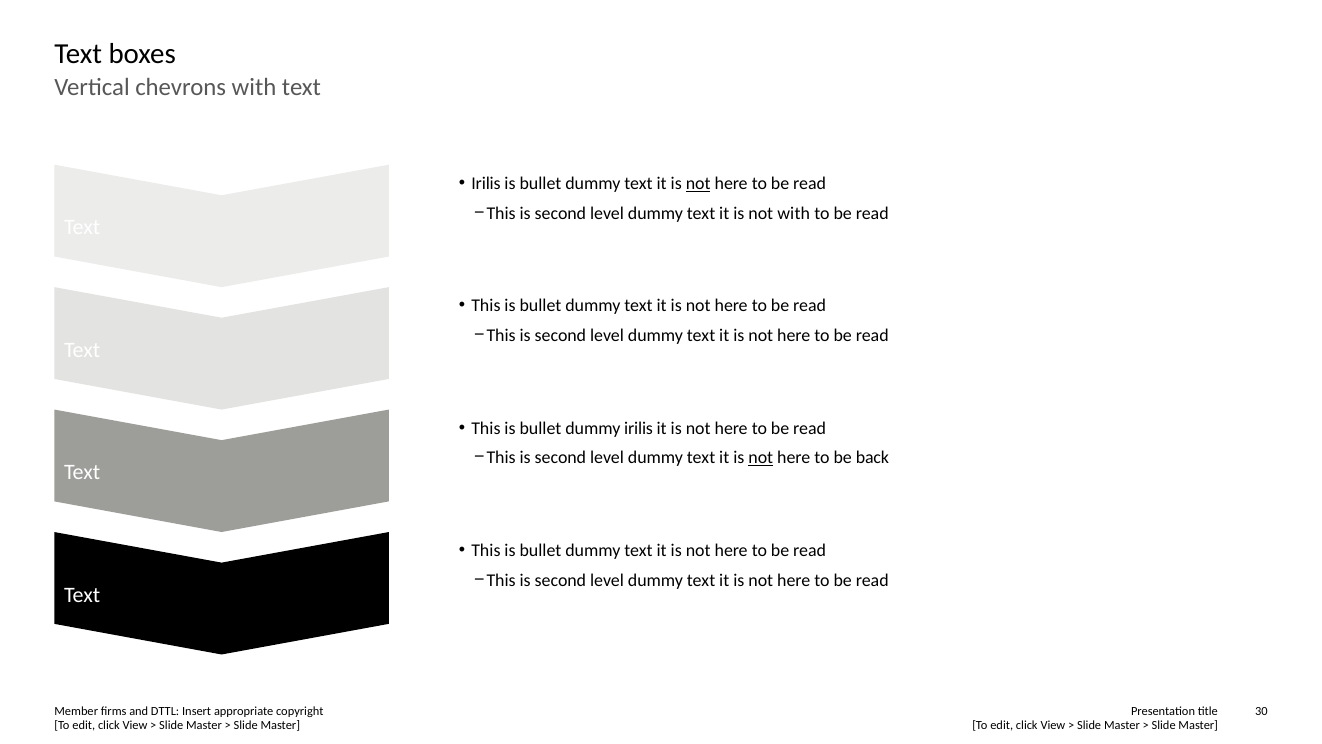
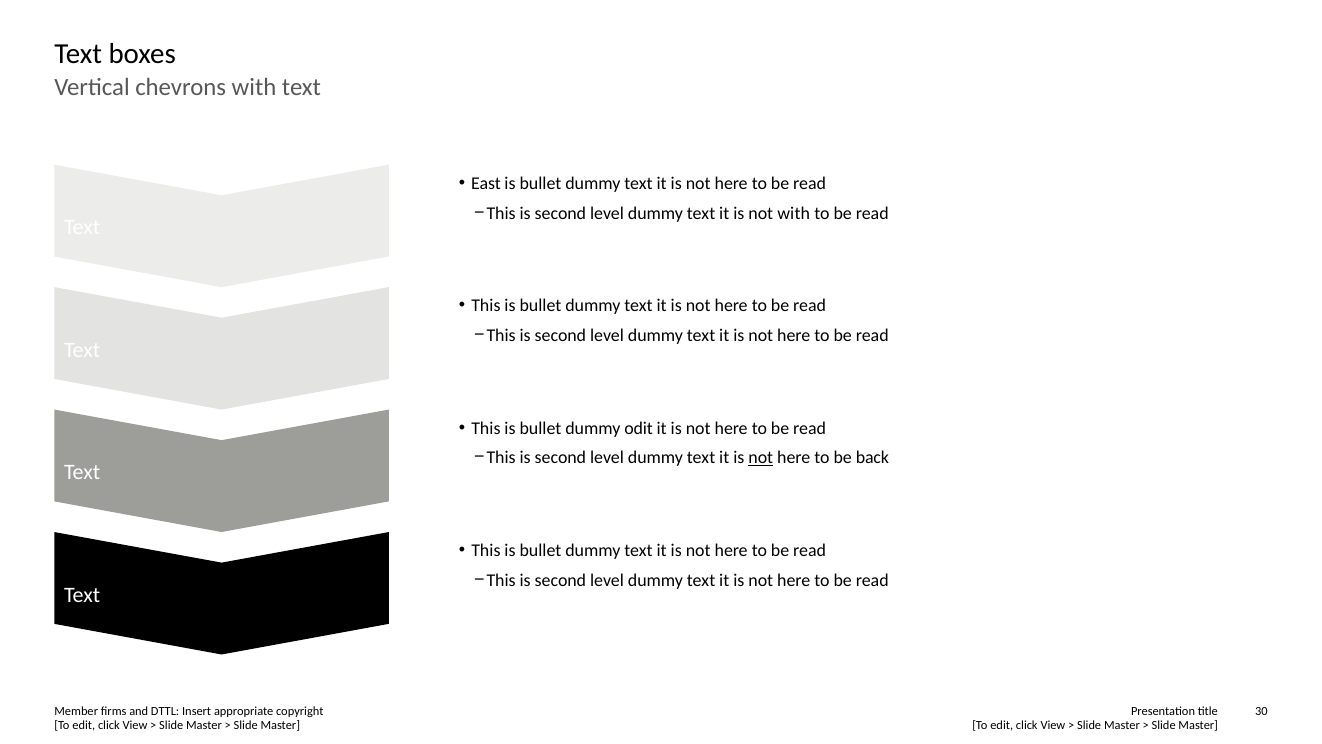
Irilis at (486, 183): Irilis -> East
not at (698, 183) underline: present -> none
dummy irilis: irilis -> odit
